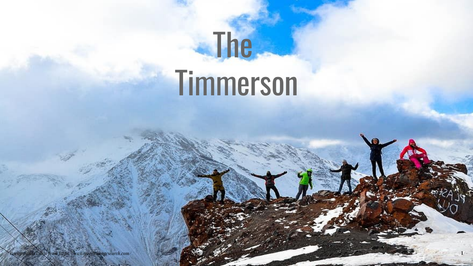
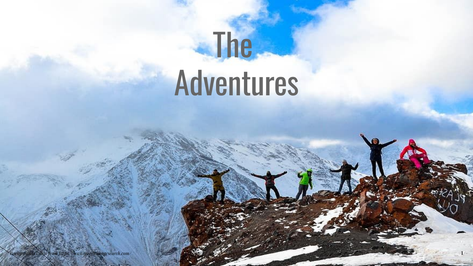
Timmerson: Timmerson -> Adventures
